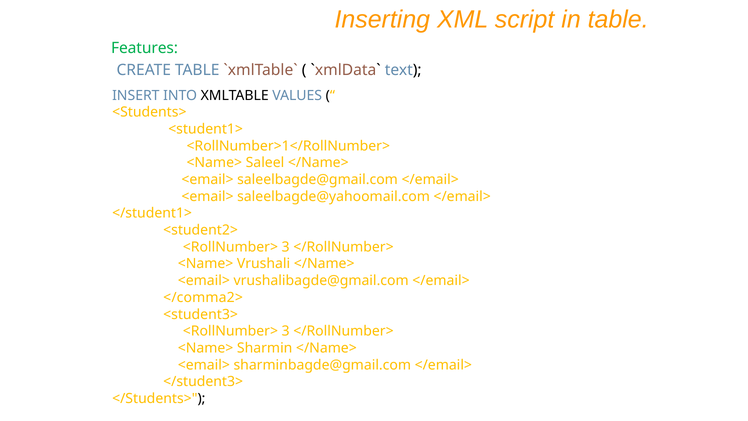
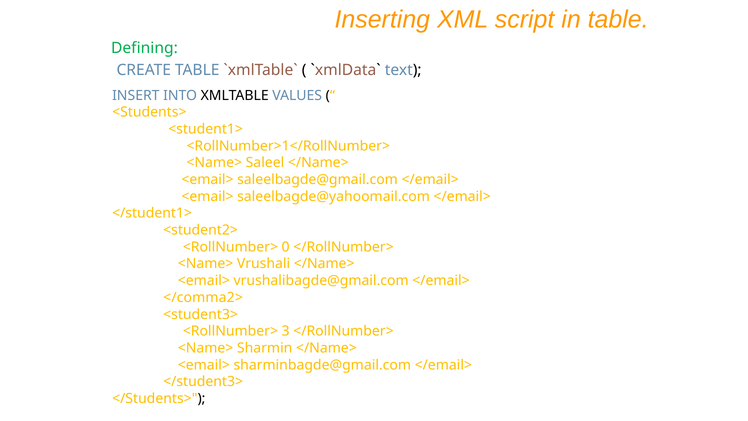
Features: Features -> Defining
3 at (286, 247): 3 -> 0
